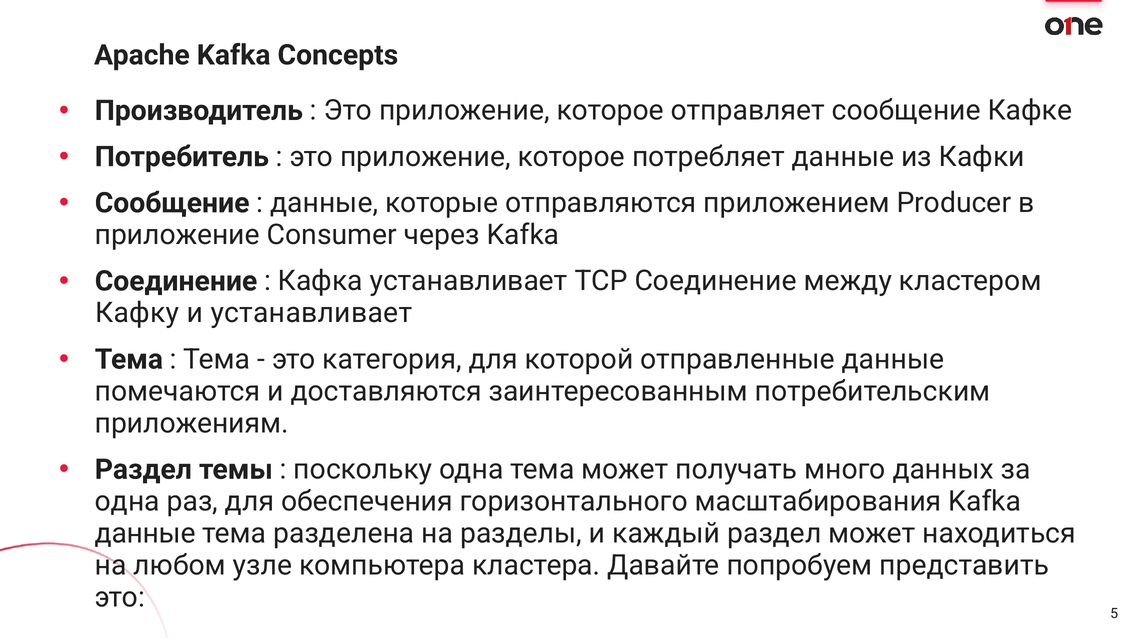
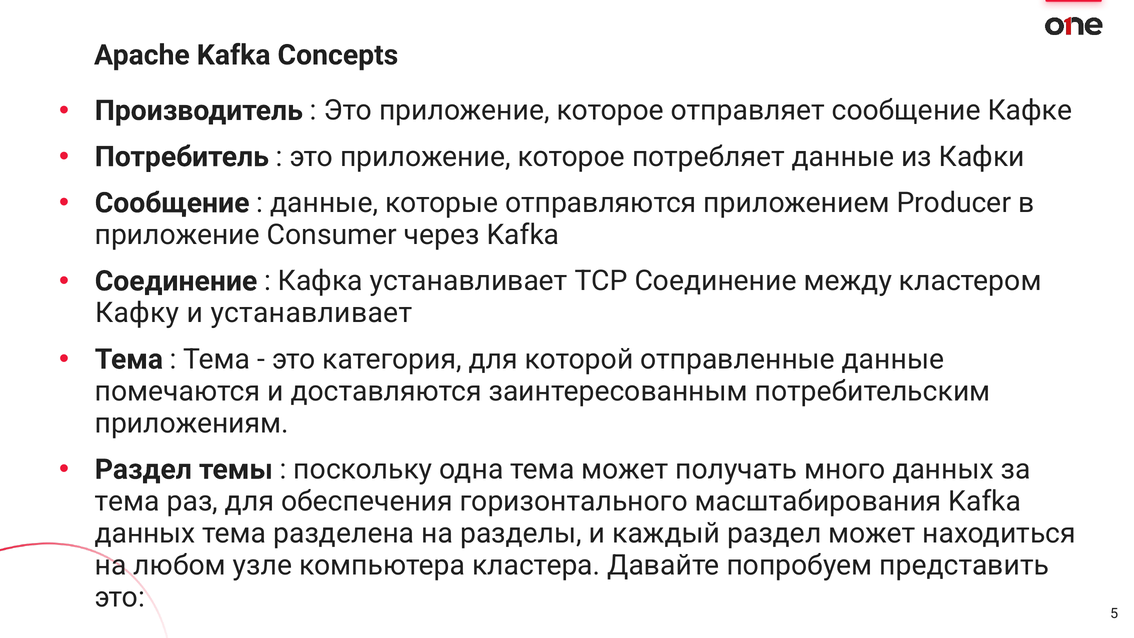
одна at (127, 501): одна -> тема
данные at (145, 533): данные -> данных
